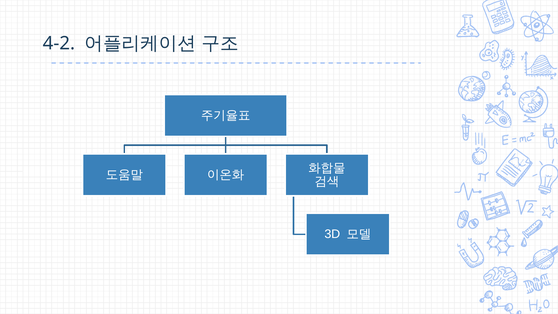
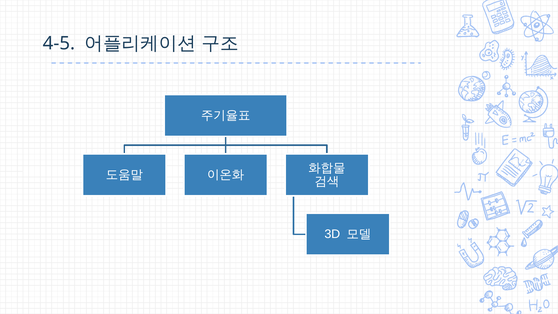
4-2: 4-2 -> 4-5
